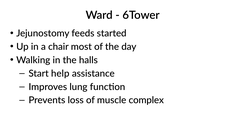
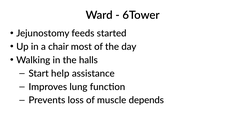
complex: complex -> depends
